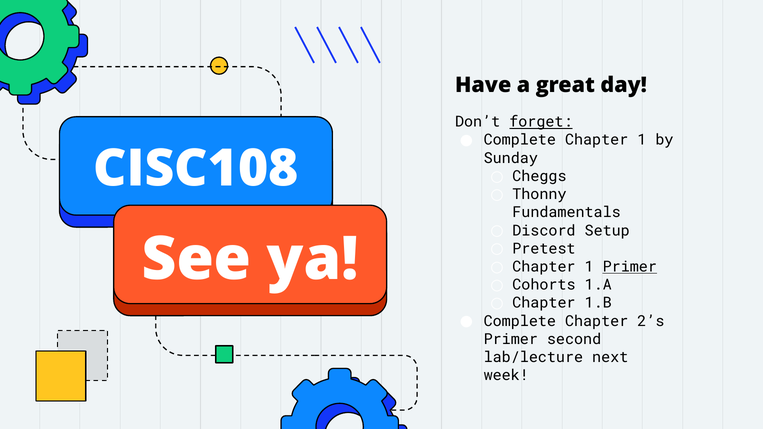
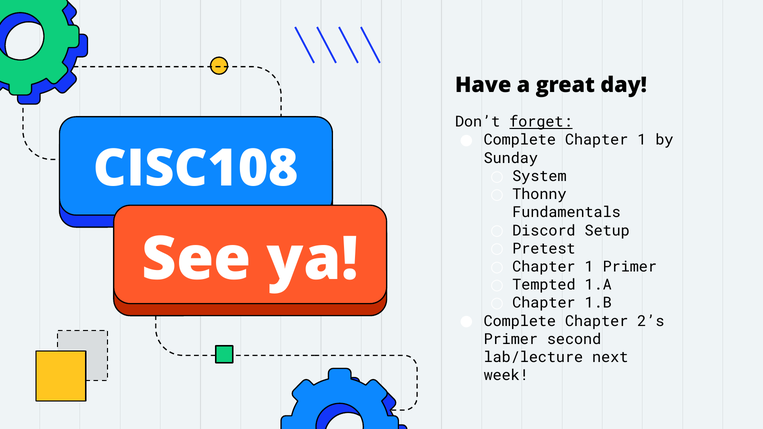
Cheggs: Cheggs -> System
Primer at (630, 267) underline: present -> none
Cohorts: Cohorts -> Tempted
